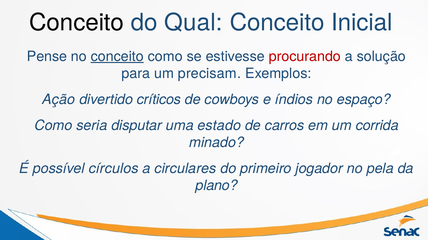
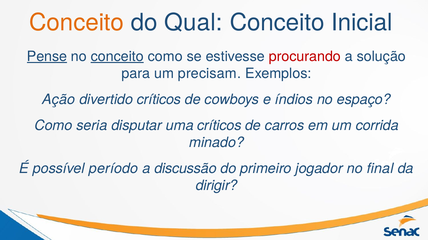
Conceito at (77, 23) colour: black -> orange
Pense underline: none -> present
uma estado: estado -> críticos
círculos: círculos -> período
circulares: circulares -> discussão
pela: pela -> final
plano: plano -> dirigir
